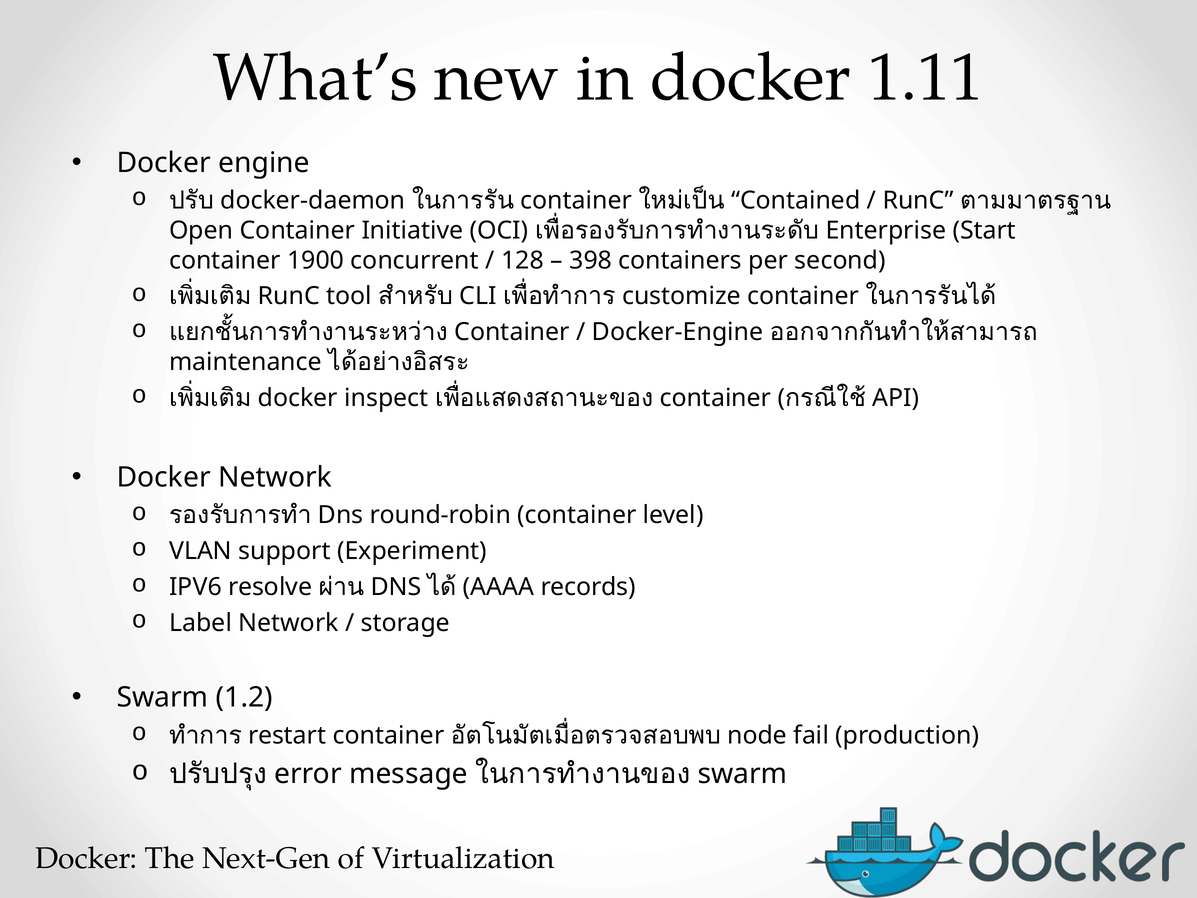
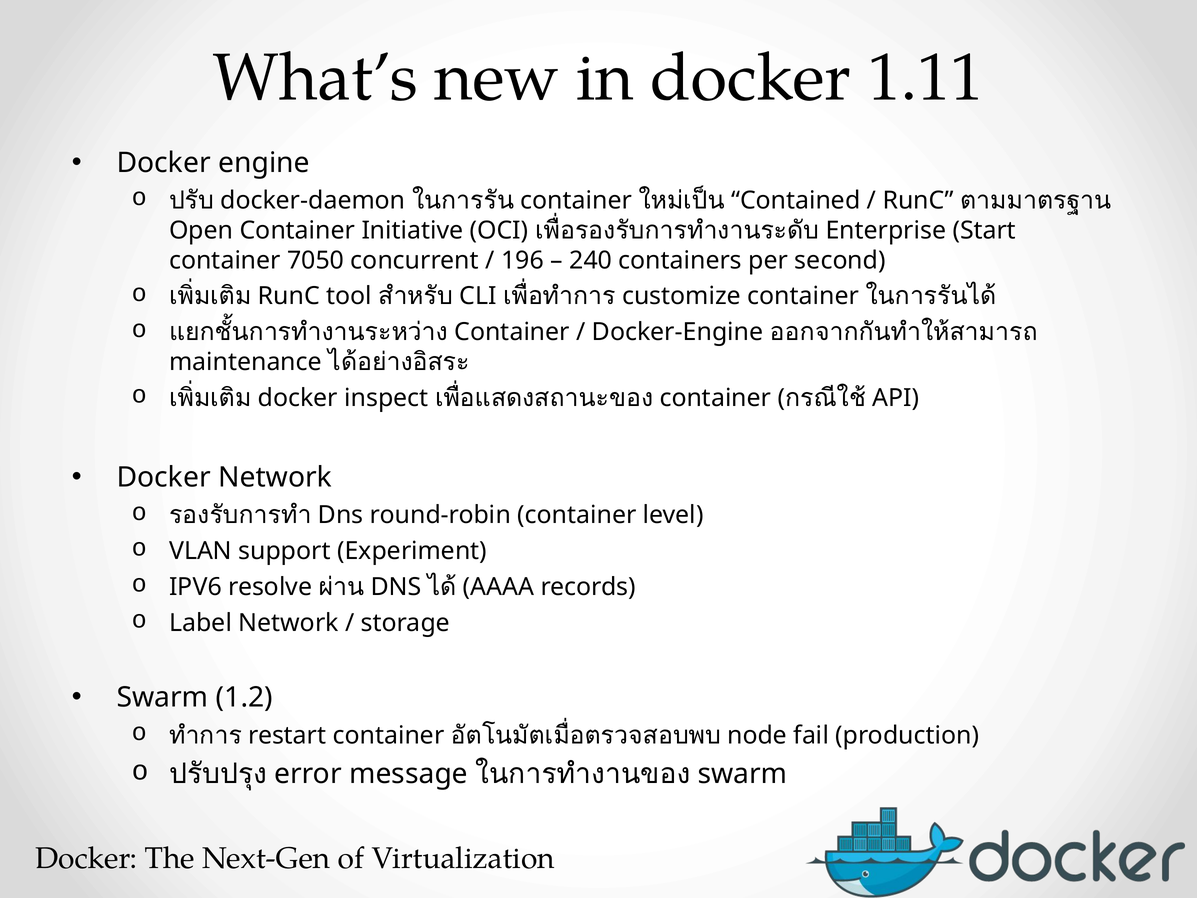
1900: 1900 -> 7050
128: 128 -> 196
398: 398 -> 240
